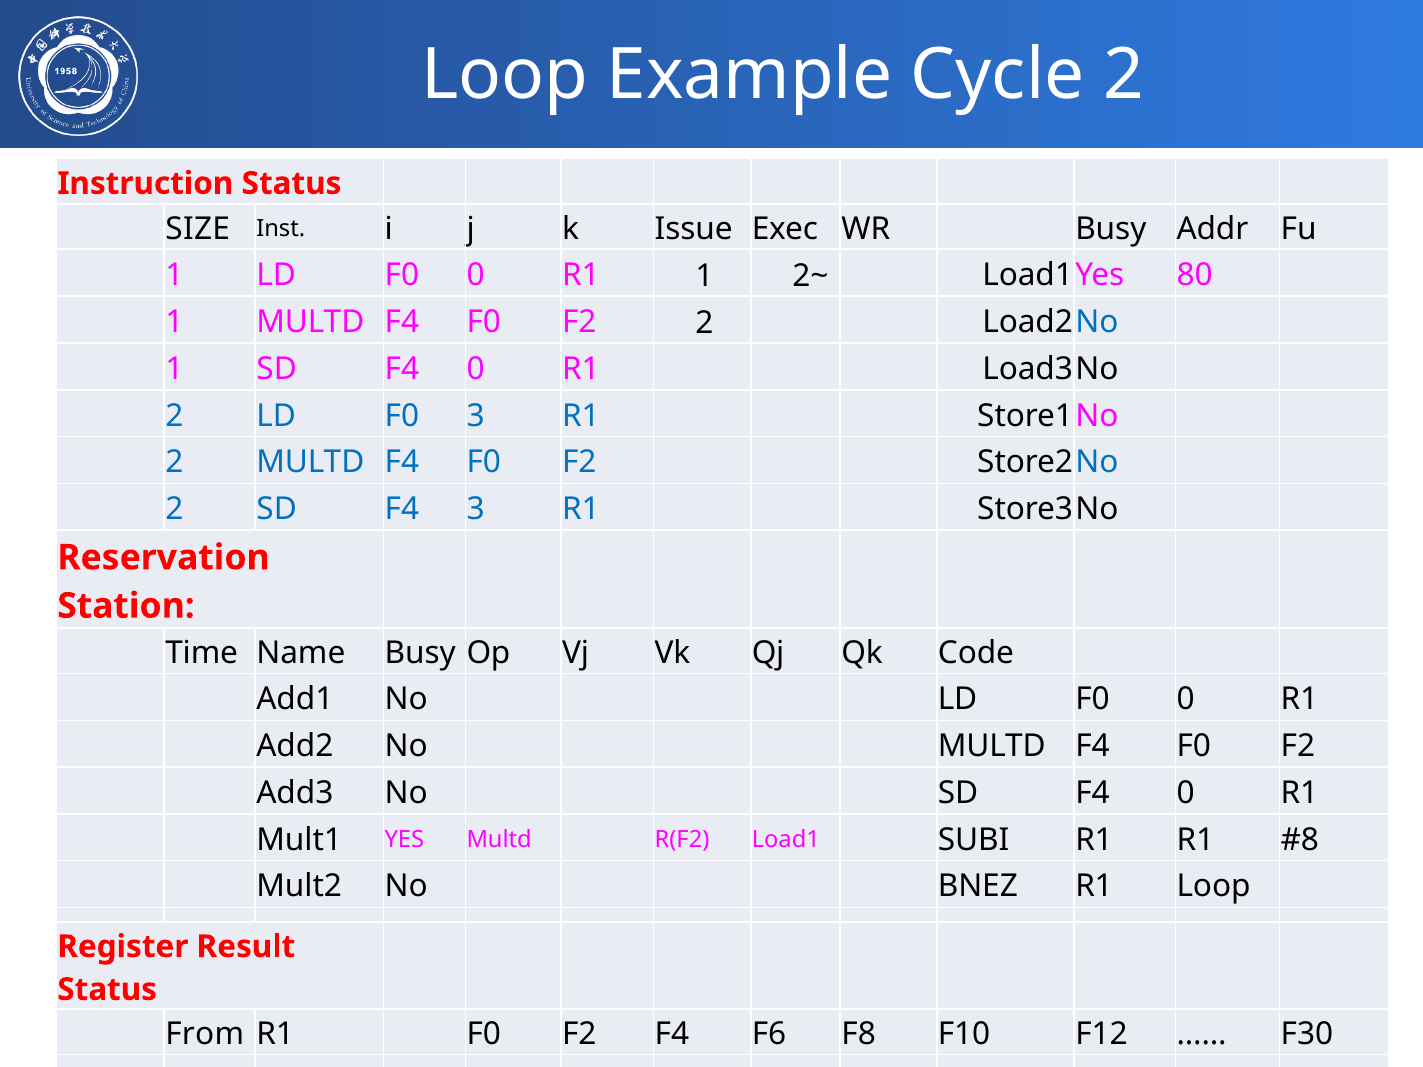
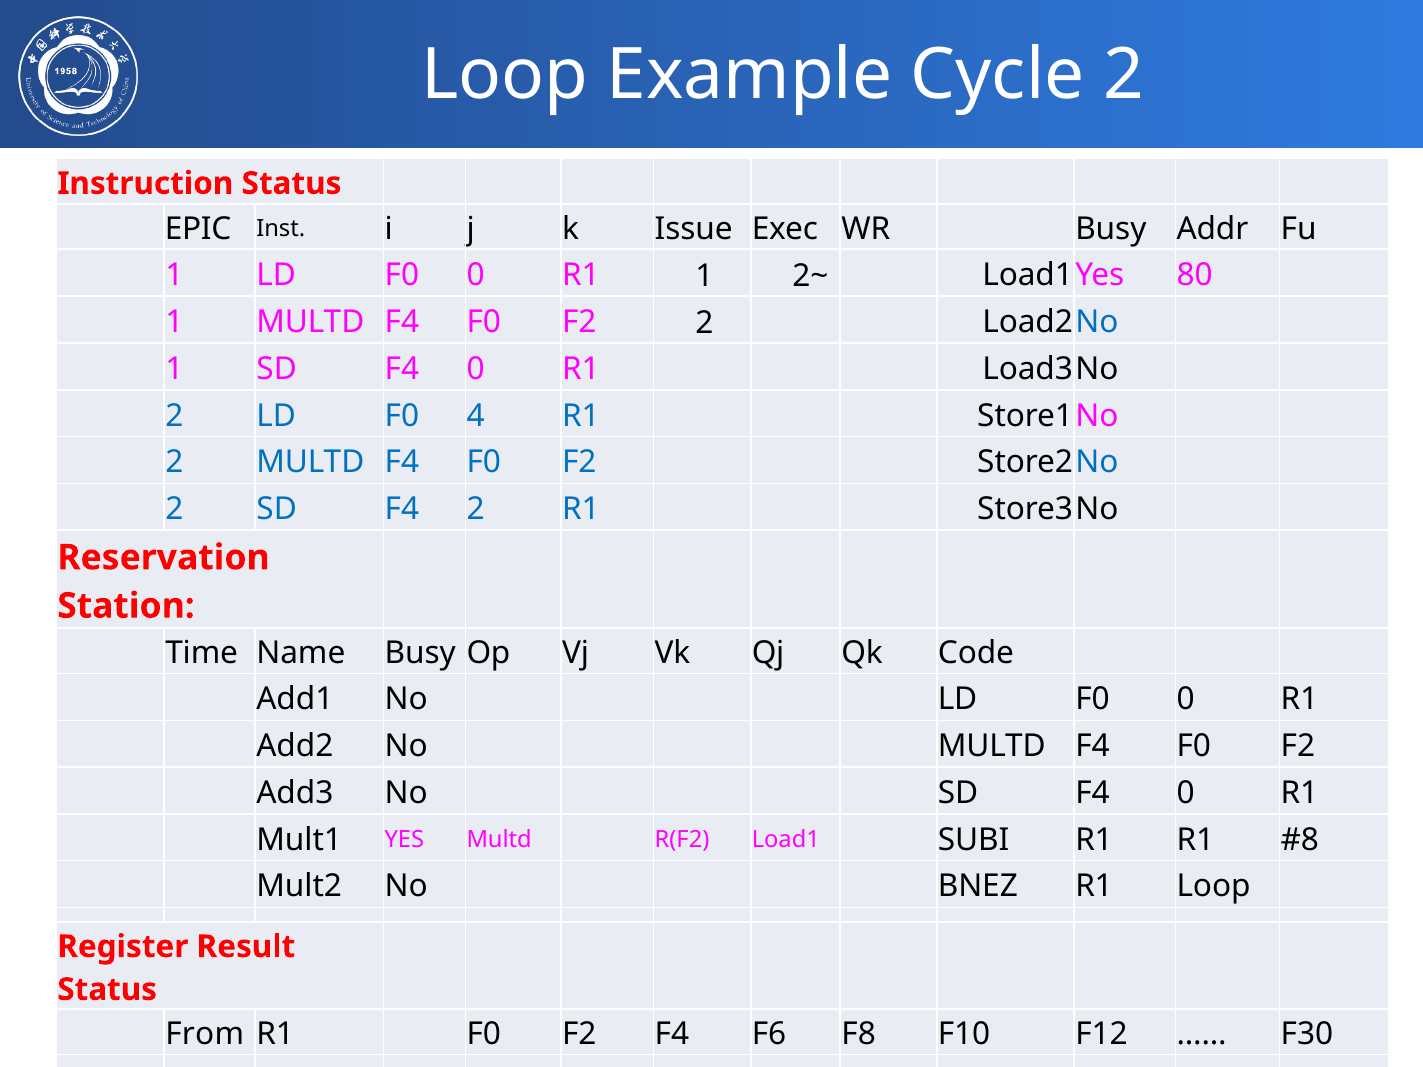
SIZE: SIZE -> EPIC
F0 3: 3 -> 4
F4 3: 3 -> 2
